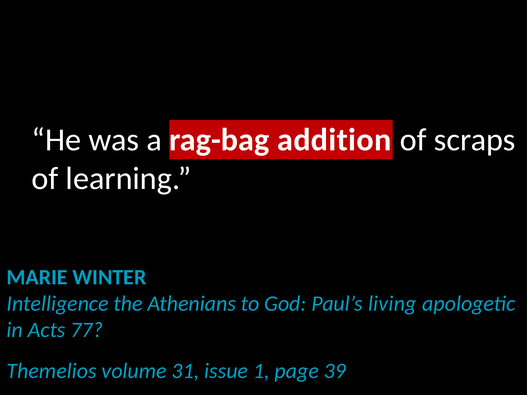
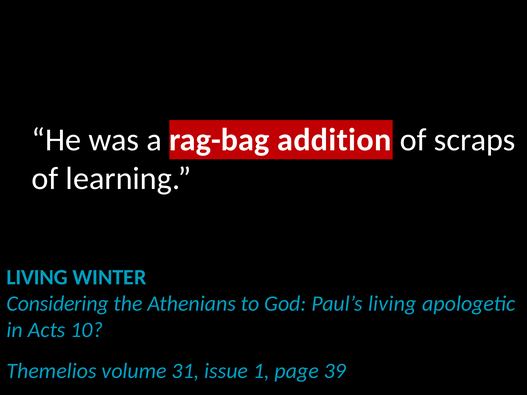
MARIE at (37, 277): MARIE -> LIVING
Intelligence: Intelligence -> Considering
77: 77 -> 10
